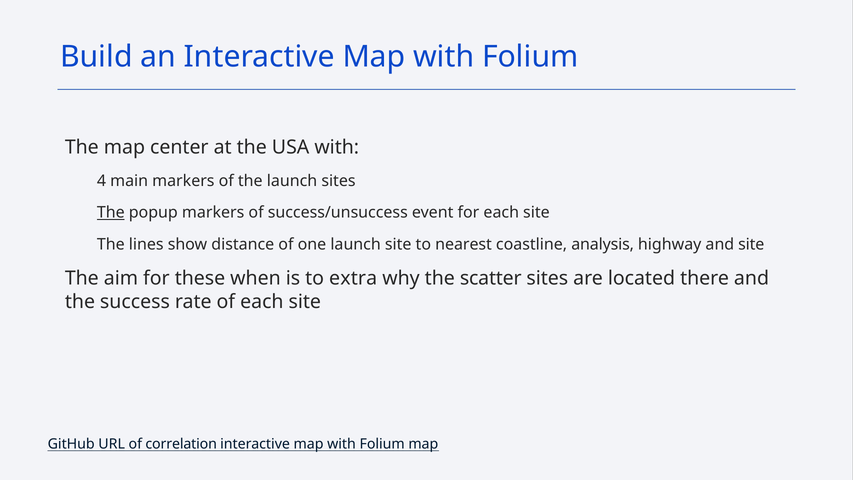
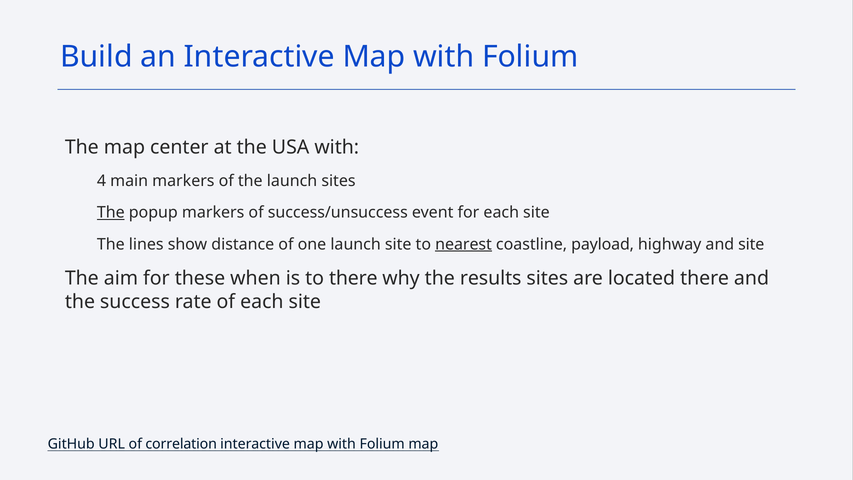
nearest underline: none -> present
analysis: analysis -> payload
to extra: extra -> there
scatter: scatter -> results
